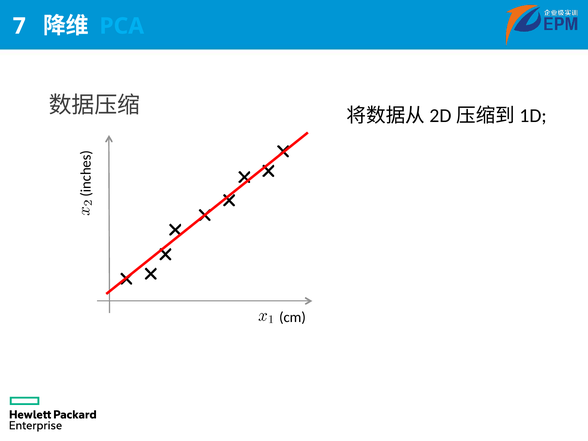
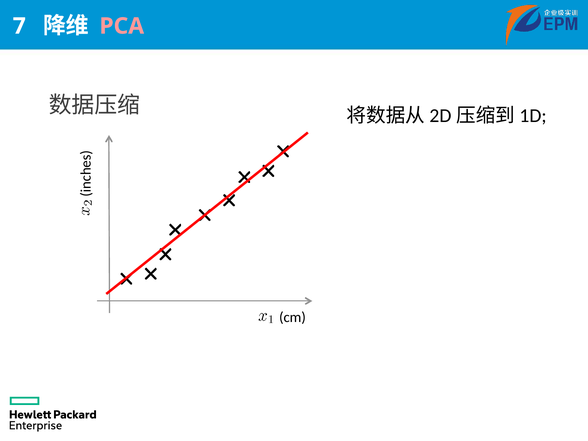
PCA colour: light blue -> pink
